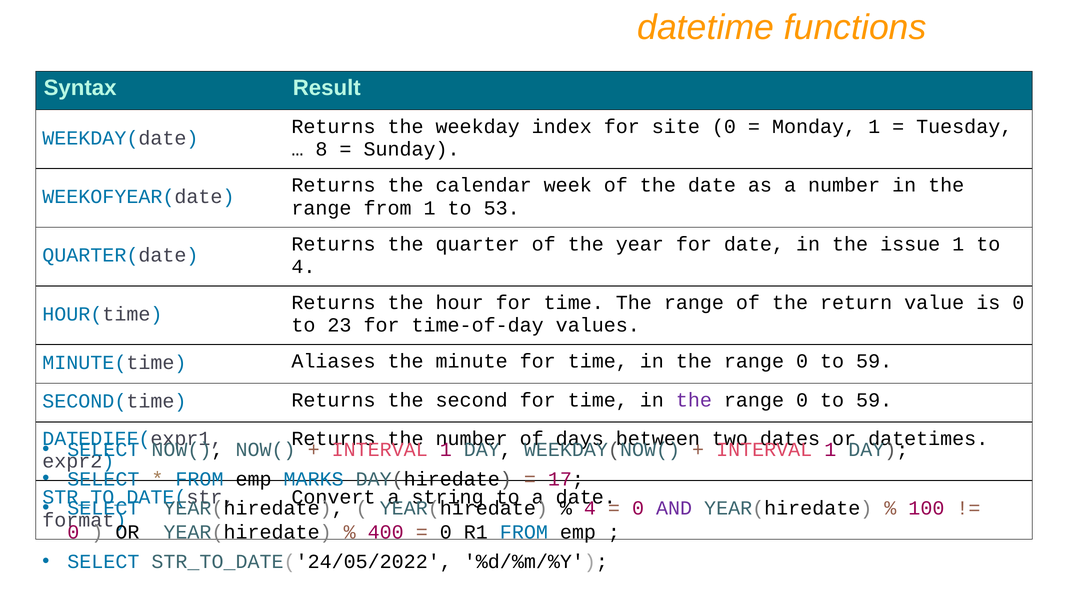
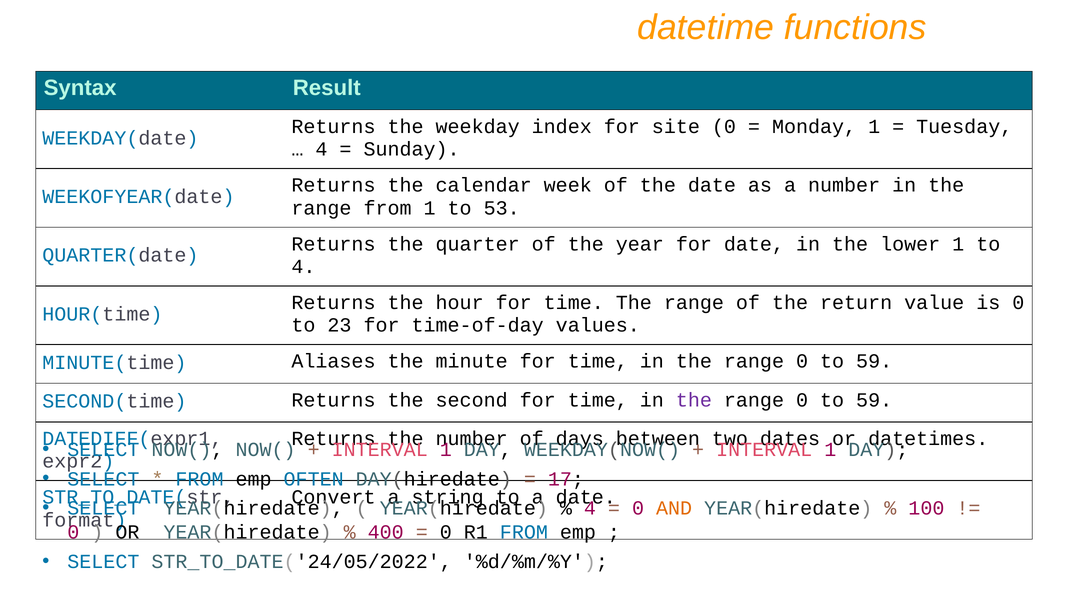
8 at (321, 149): 8 -> 4
issue: issue -> lower
MARKS: MARKS -> OFTEN
AND colour: purple -> orange
